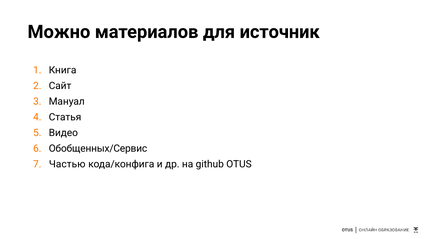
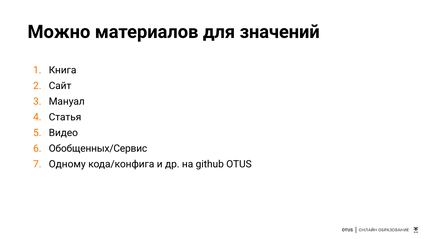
источник: источник -> значений
Частью: Частью -> Одному
